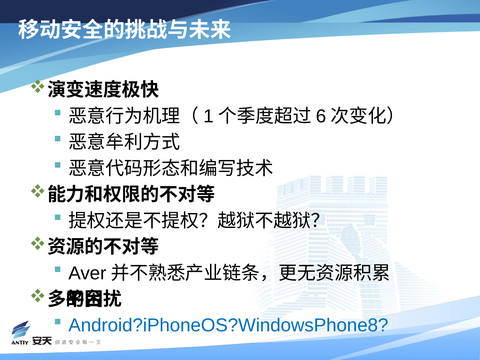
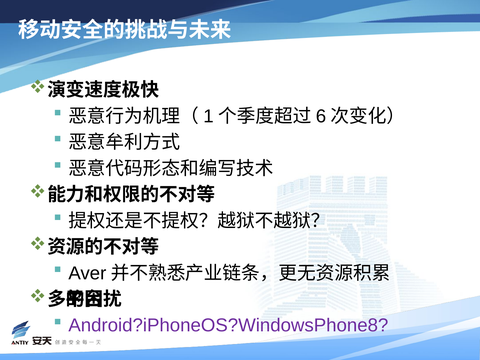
Android?iPhoneOS?WindowsPhone8 colour: blue -> purple
